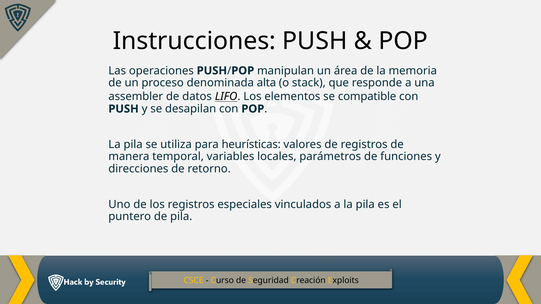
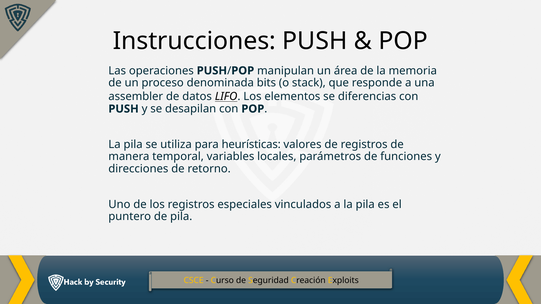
alta: alta -> bits
compatible: compatible -> diferencias
